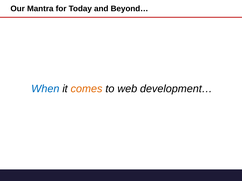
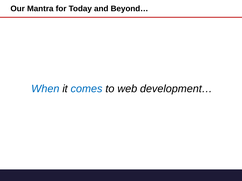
comes colour: orange -> blue
